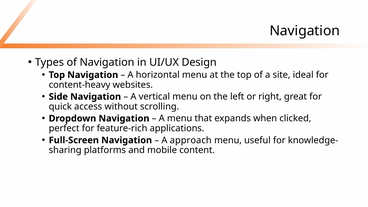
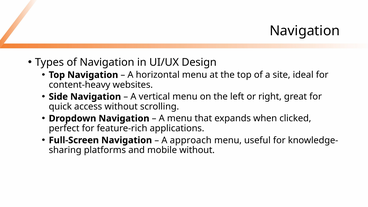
mobile content: content -> without
